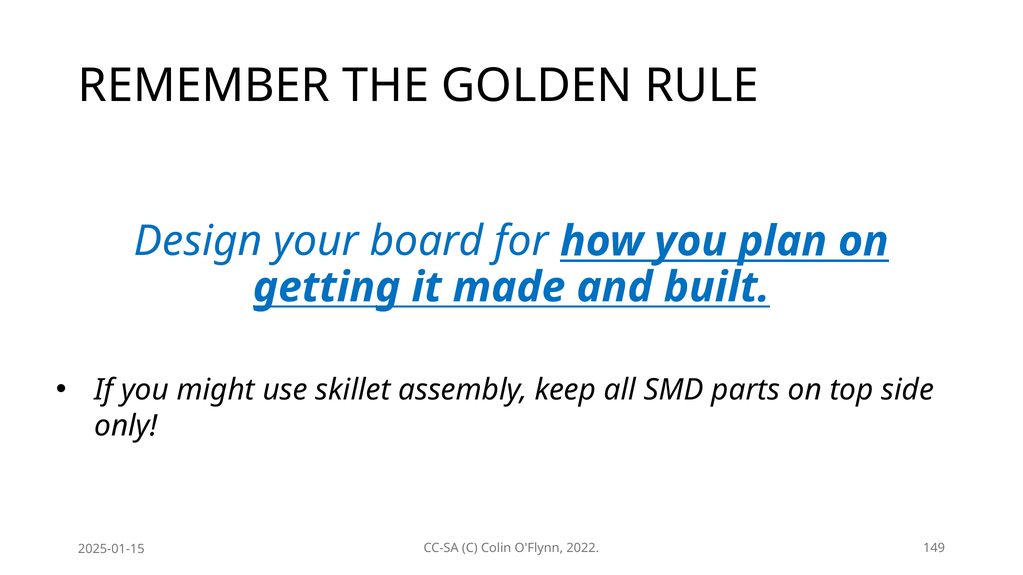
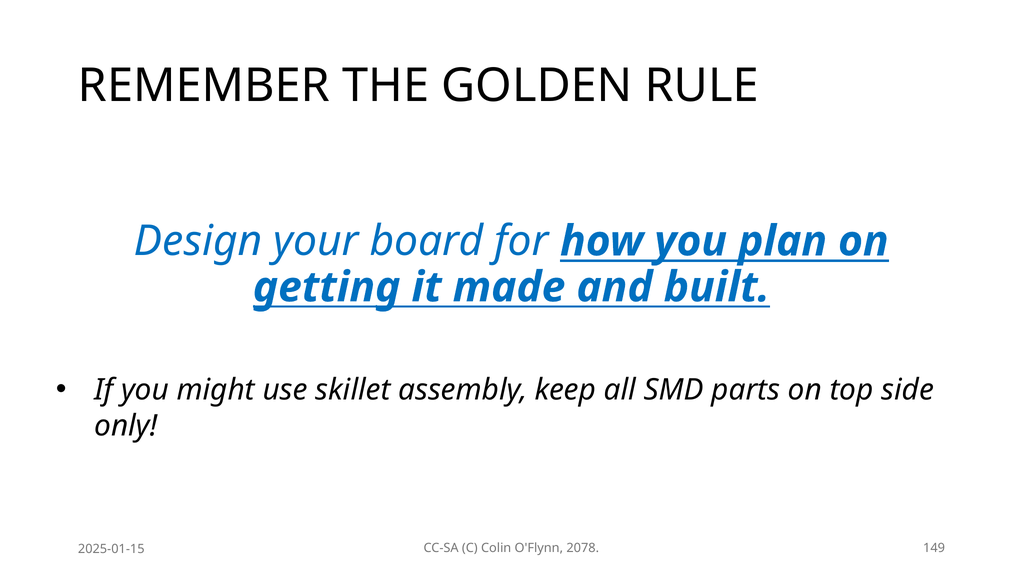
2022: 2022 -> 2078
